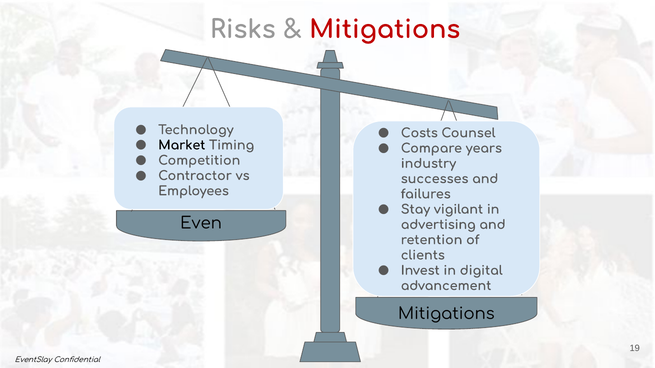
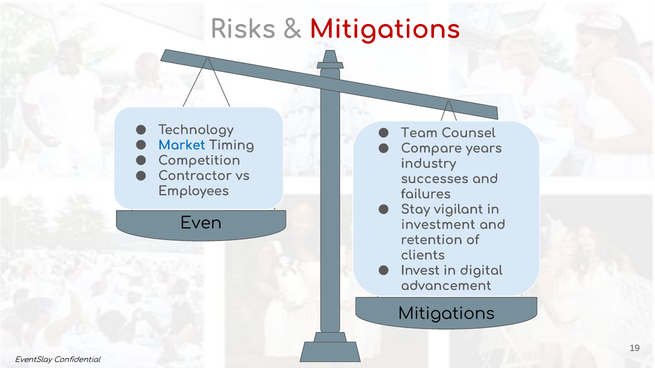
Costs: Costs -> Team
Market colour: black -> blue
advertising: advertising -> investment
